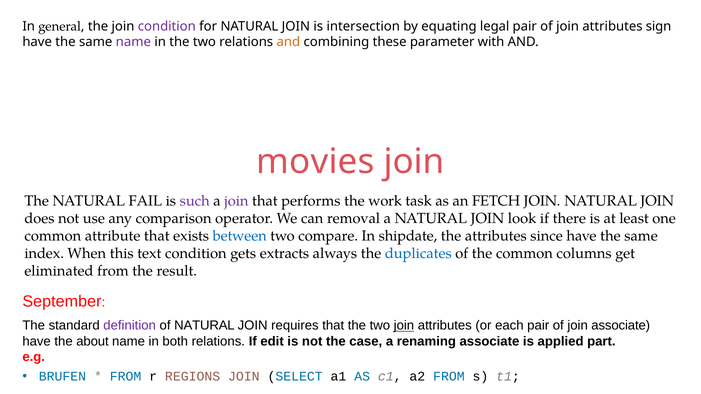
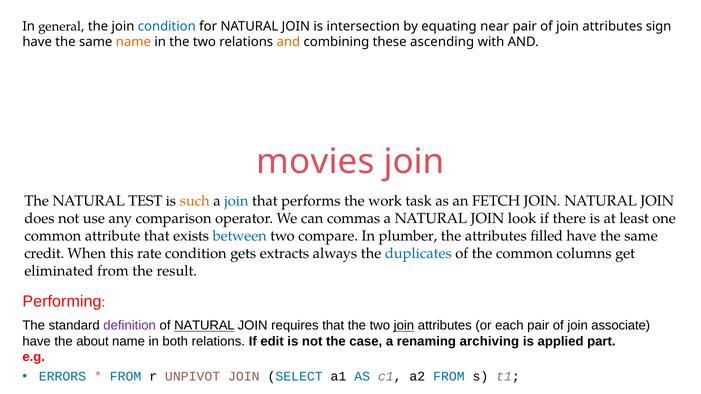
condition at (167, 26) colour: purple -> blue
legal: legal -> near
name at (133, 42) colour: purple -> orange
parameter: parameter -> ascending
FAIL: FAIL -> TEST
such colour: purple -> orange
join at (236, 201) colour: purple -> blue
removal: removal -> commas
shipdate: shipdate -> plumber
since: since -> filled
index: index -> credit
text: text -> rate
September: September -> Performing
NATURAL at (204, 326) underline: none -> present
renaming associate: associate -> archiving
BRUFEN: BRUFEN -> ERRORS
REGIONS: REGIONS -> UNPIVOT
